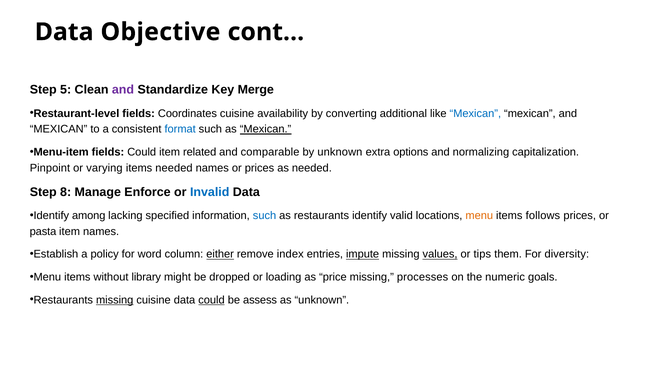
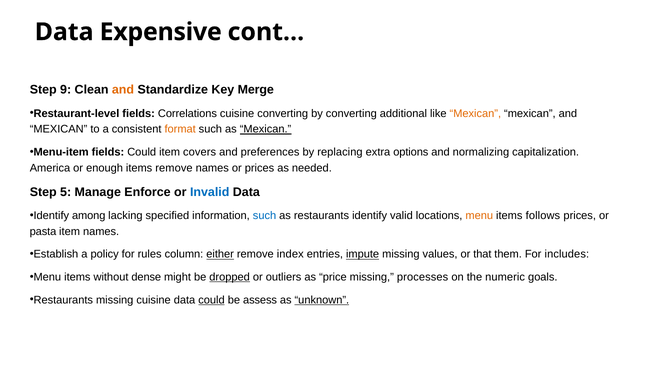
Objective: Objective -> Expensive
5: 5 -> 9
and at (123, 90) colour: purple -> orange
Coordinates: Coordinates -> Correlations
cuisine availability: availability -> converting
Mexican at (475, 114) colour: blue -> orange
format colour: blue -> orange
related: related -> covers
comparable: comparable -> preferences
by unknown: unknown -> replacing
Pinpoint: Pinpoint -> America
varying: varying -> enough
items needed: needed -> remove
8: 8 -> 5
word: word -> rules
values underline: present -> none
tips: tips -> that
diversity: diversity -> includes
library: library -> dense
dropped underline: none -> present
loading: loading -> outliers
missing at (115, 300) underline: present -> none
unknown at (322, 300) underline: none -> present
